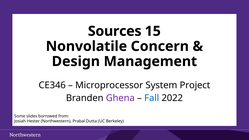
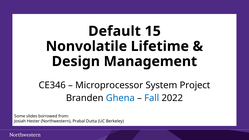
Sources: Sources -> Default
Concern: Concern -> Lifetime
Ghena colour: purple -> blue
